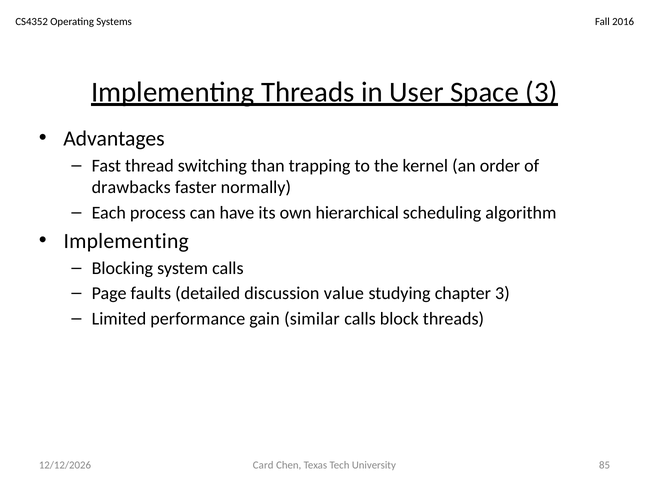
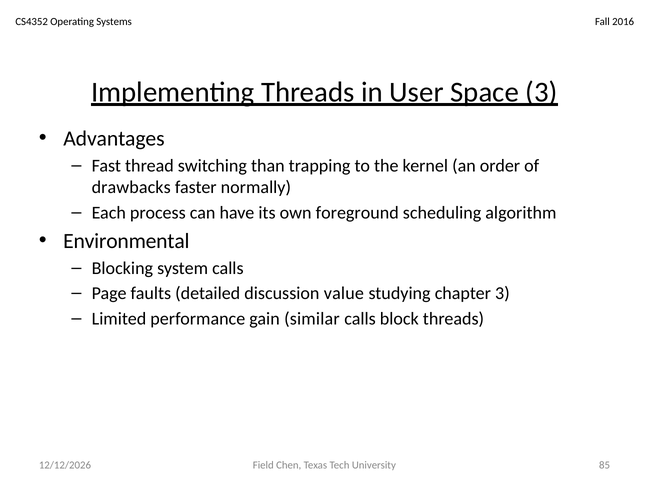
hierarchical: hierarchical -> foreground
Implementing at (126, 241): Implementing -> Environmental
Card: Card -> Field
